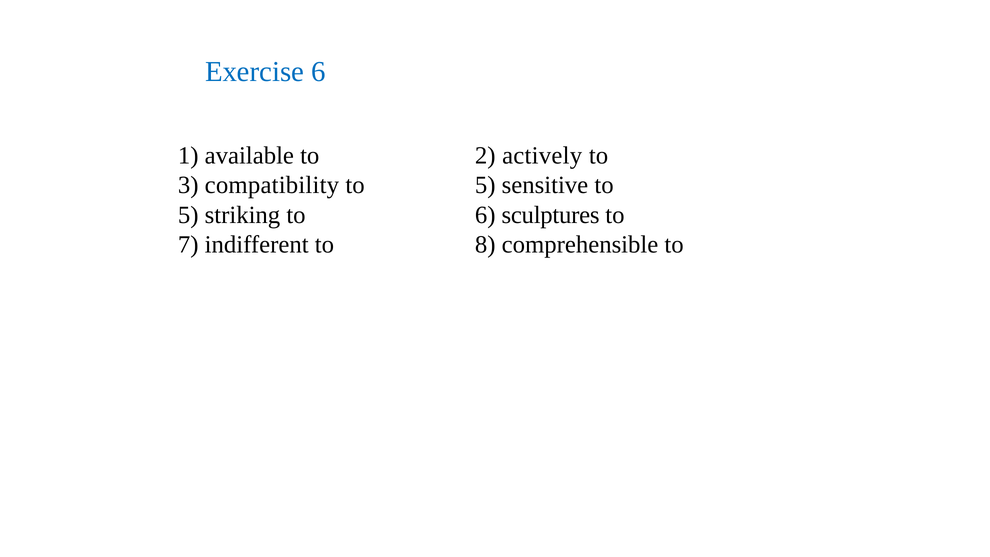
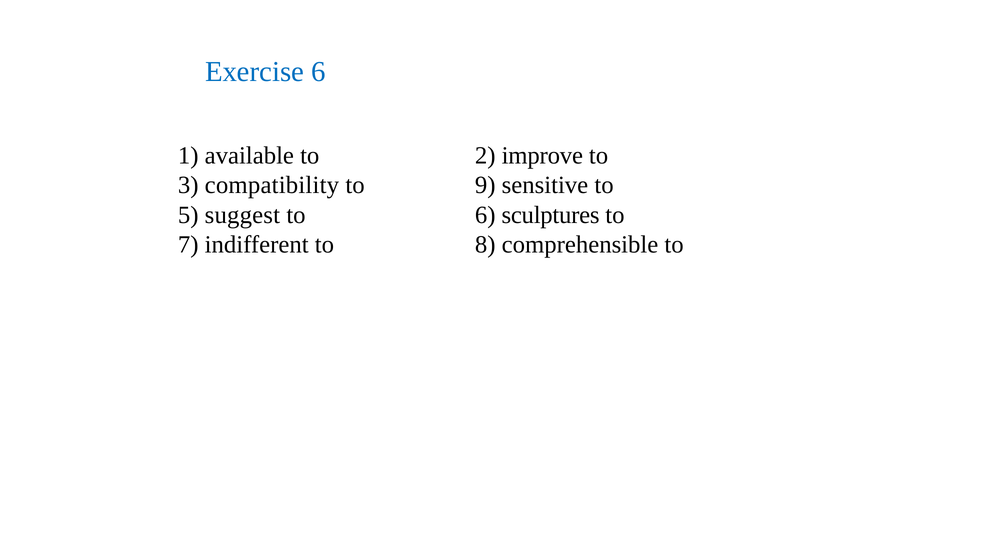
actively: actively -> improve
5 at (485, 185): 5 -> 9
striking: striking -> suggest
